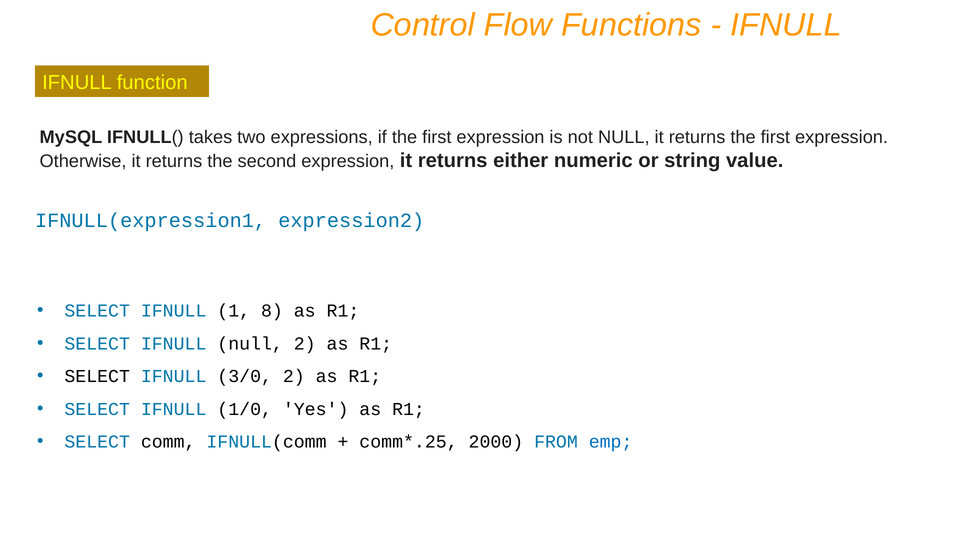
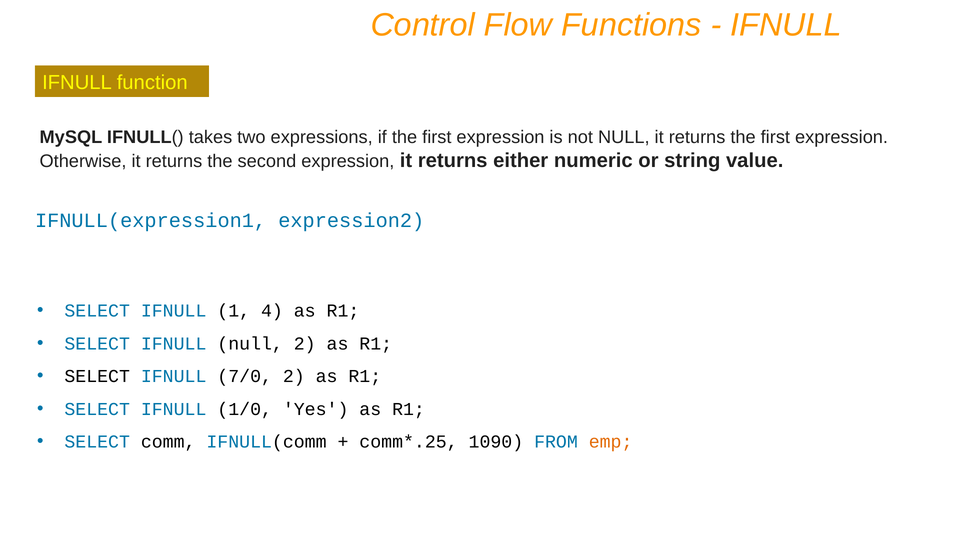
8: 8 -> 4
3/0: 3/0 -> 7/0
2000: 2000 -> 1090
emp colour: blue -> orange
